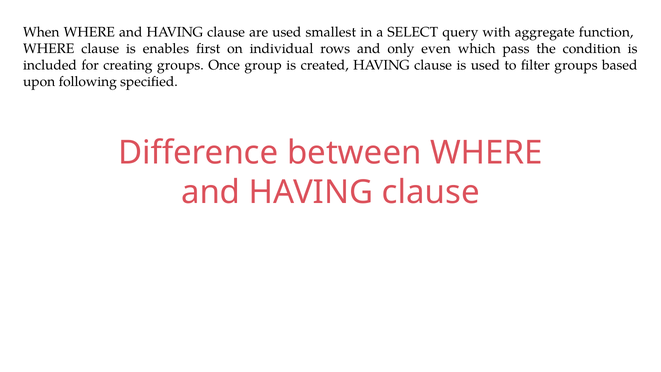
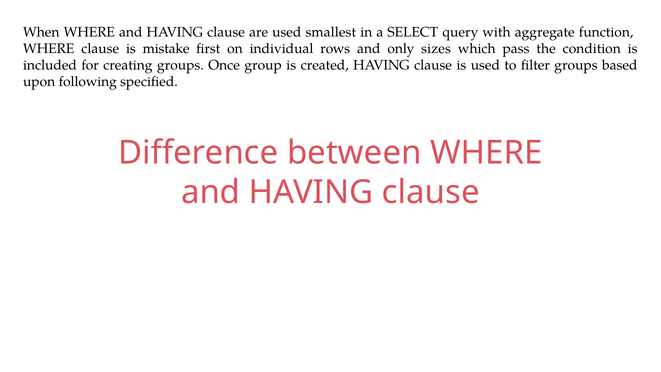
enables: enables -> mistake
even: even -> sizes
